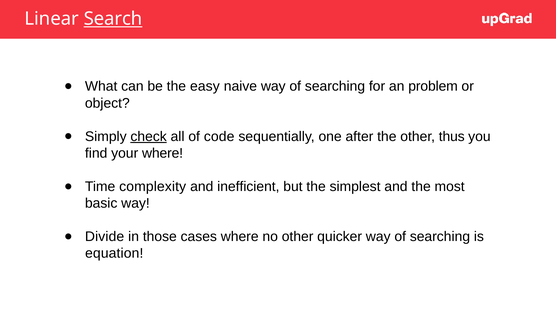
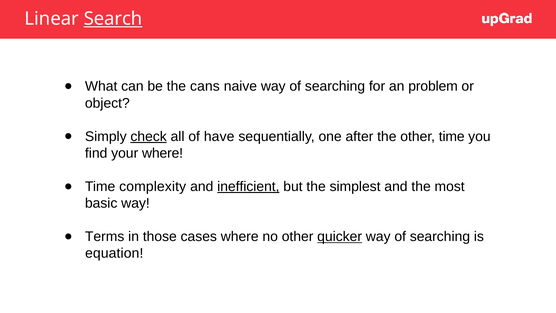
easy: easy -> cans
code: code -> have
other thus: thus -> time
inefficient underline: none -> present
Divide: Divide -> Terms
quicker underline: none -> present
